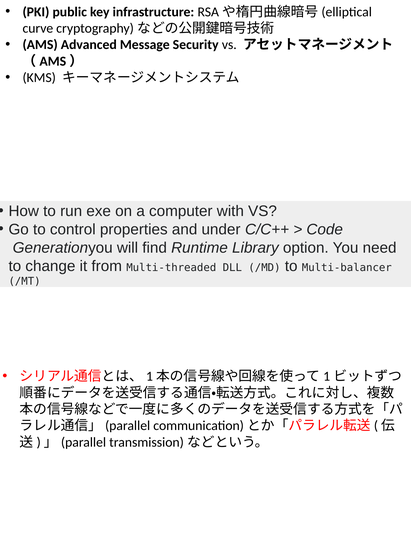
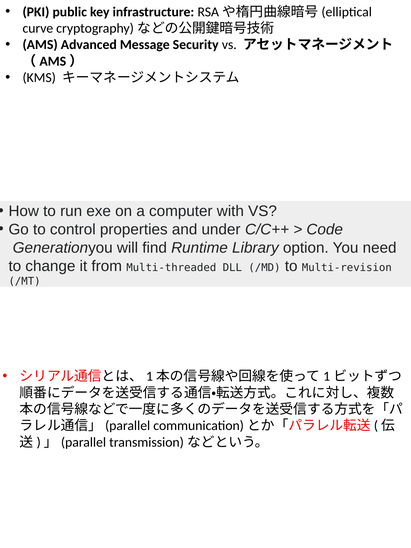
Multi-balancer: Multi-balancer -> Multi-revision
